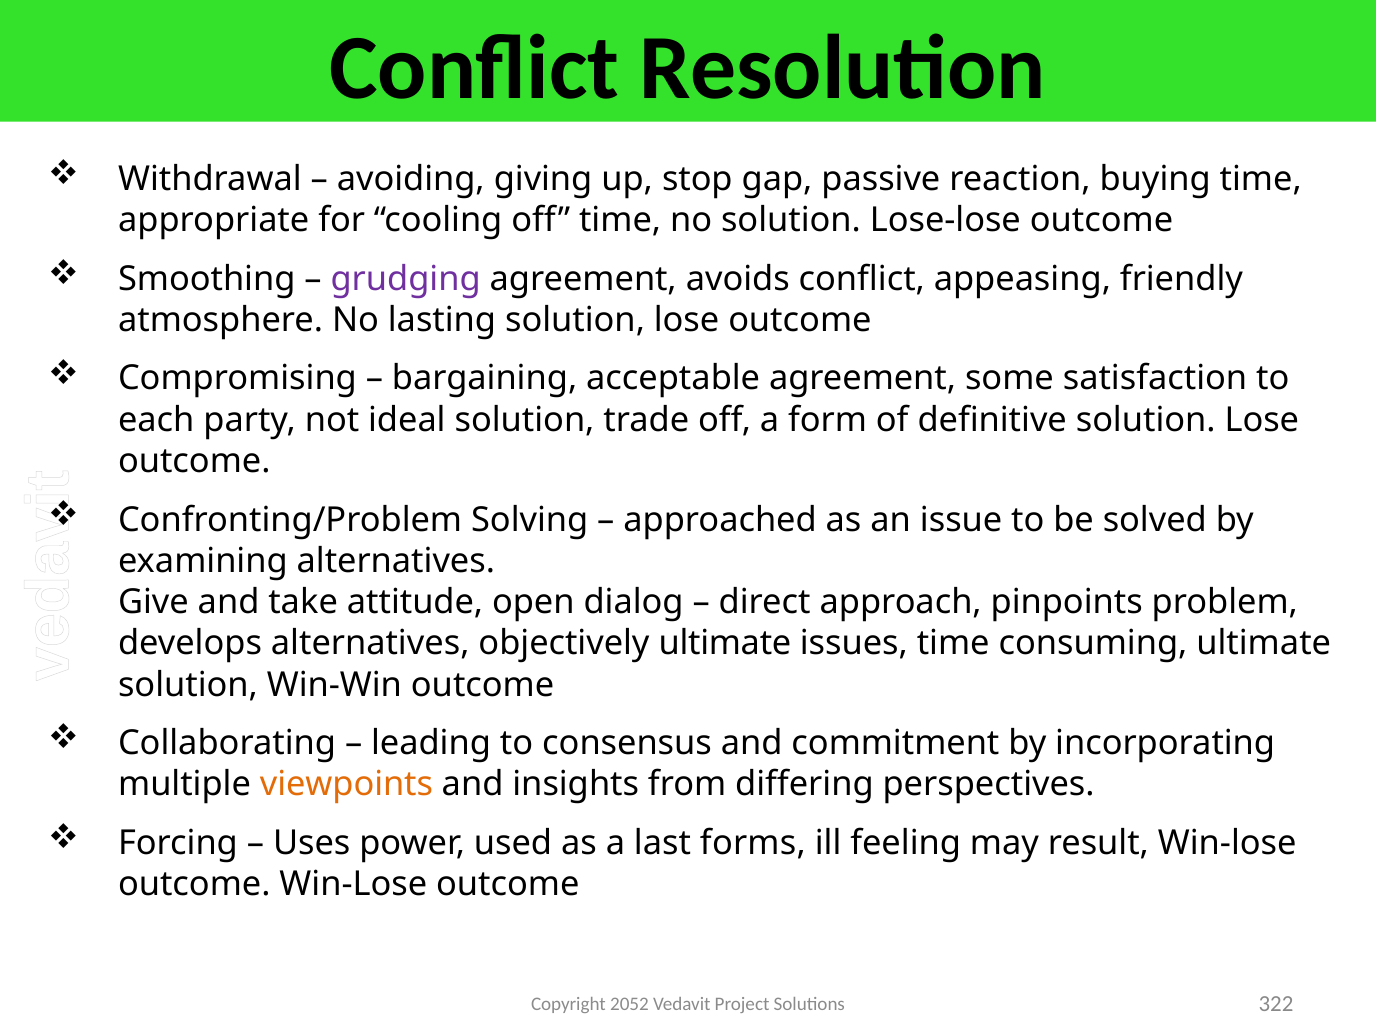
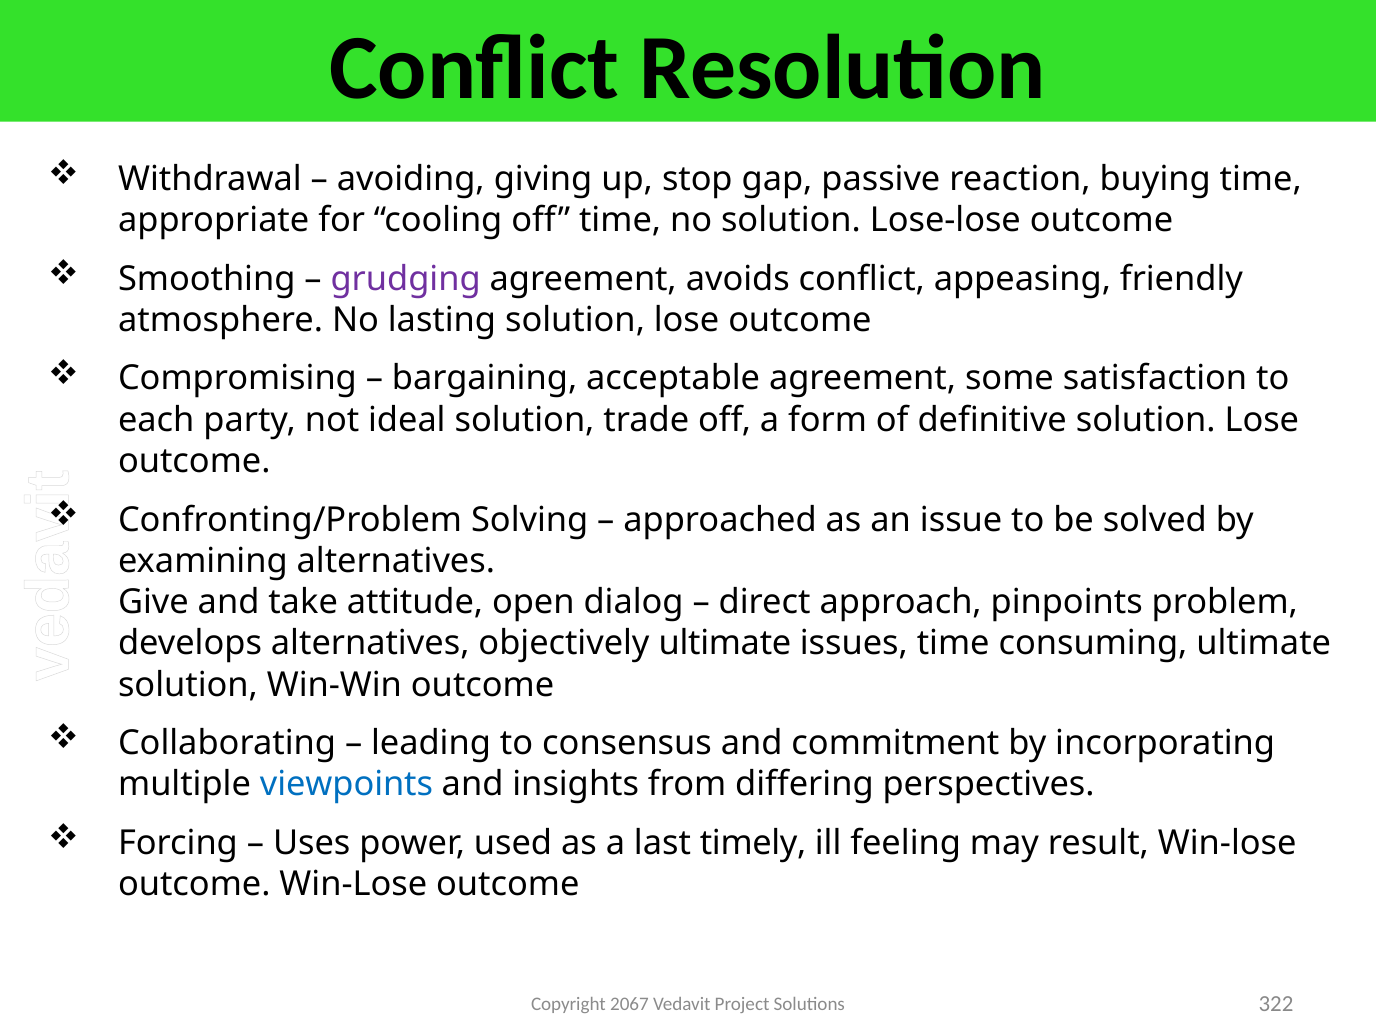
viewpoints colour: orange -> blue
forms: forms -> timely
2052: 2052 -> 2067
